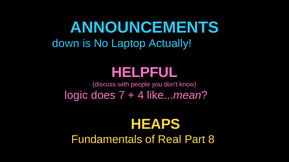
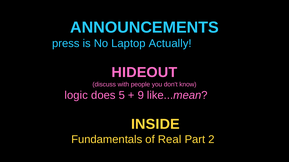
down: down -> press
HELPFUL: HELPFUL -> HIDEOUT
7: 7 -> 5
4: 4 -> 9
HEAPS: HEAPS -> INSIDE
8: 8 -> 2
